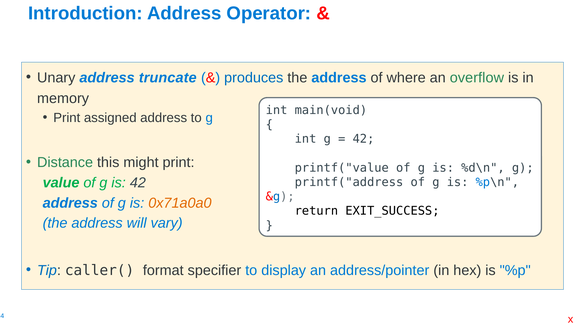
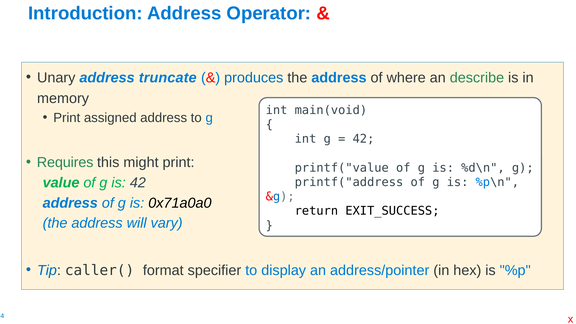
overflow: overflow -> describe
Distance: Distance -> Requires
0x71a0a0 colour: orange -> black
